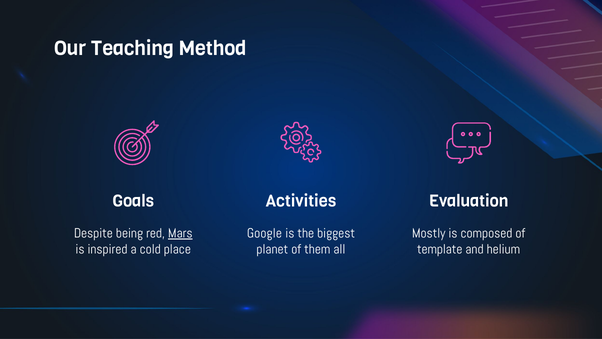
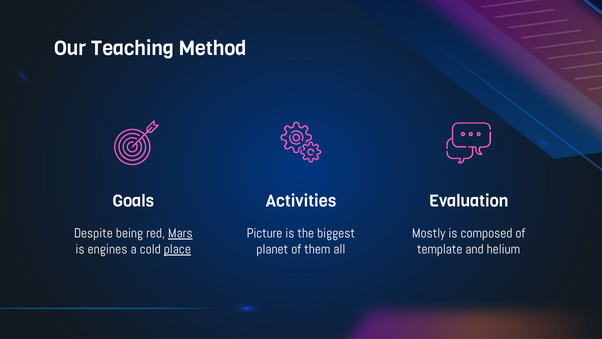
Google: Google -> Picture
inspired: inspired -> engines
place underline: none -> present
